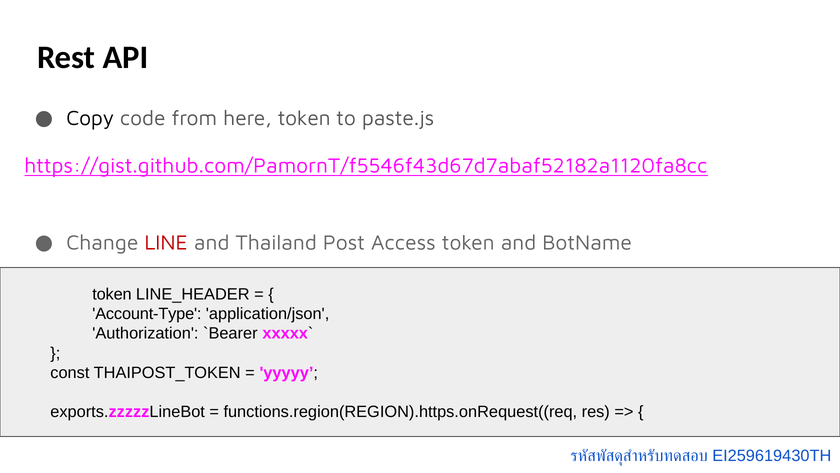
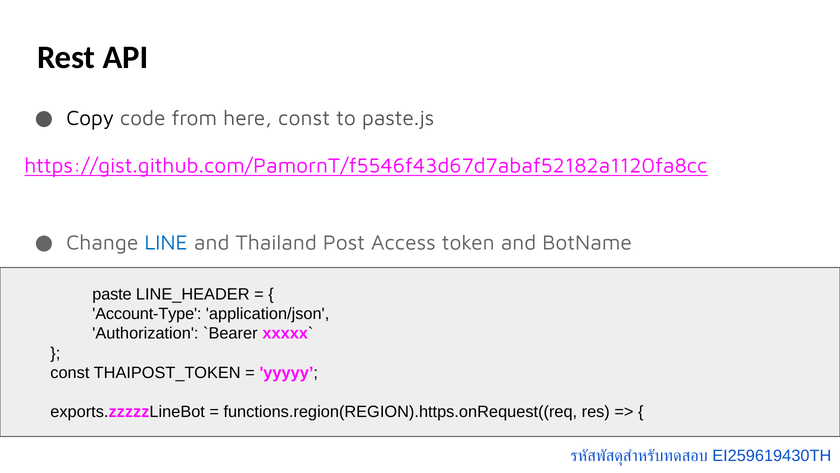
here token: token -> const
LINE colour: red -> blue
token at (112, 294): token -> paste
